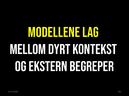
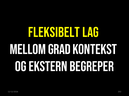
MODELLENE: MODELLENE -> FLEKSIBELT
DYRT: DYRT -> GRAD
